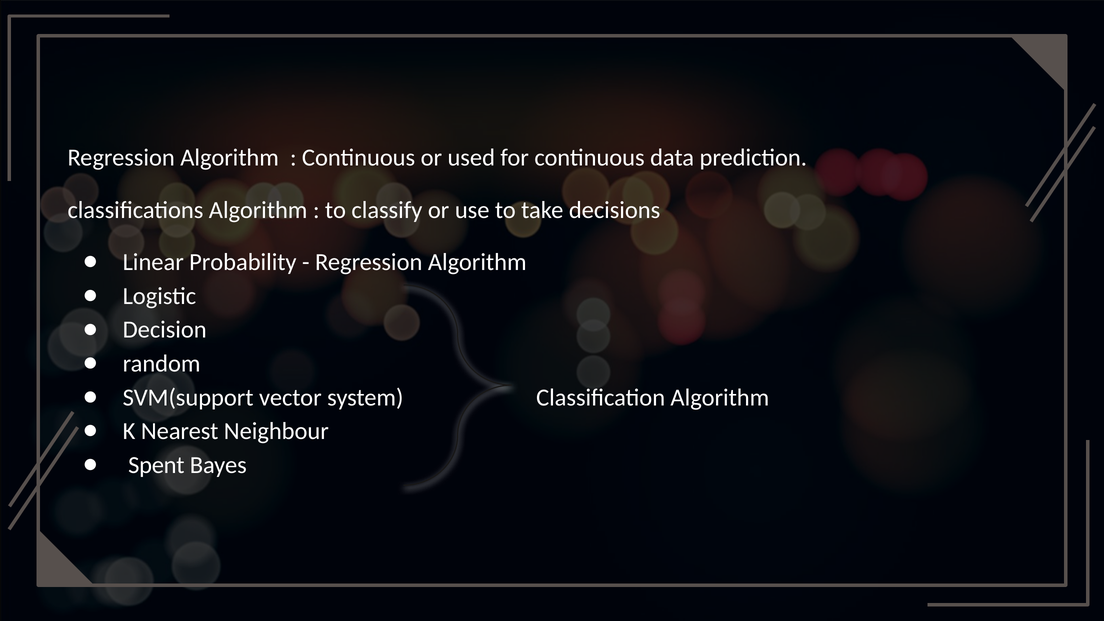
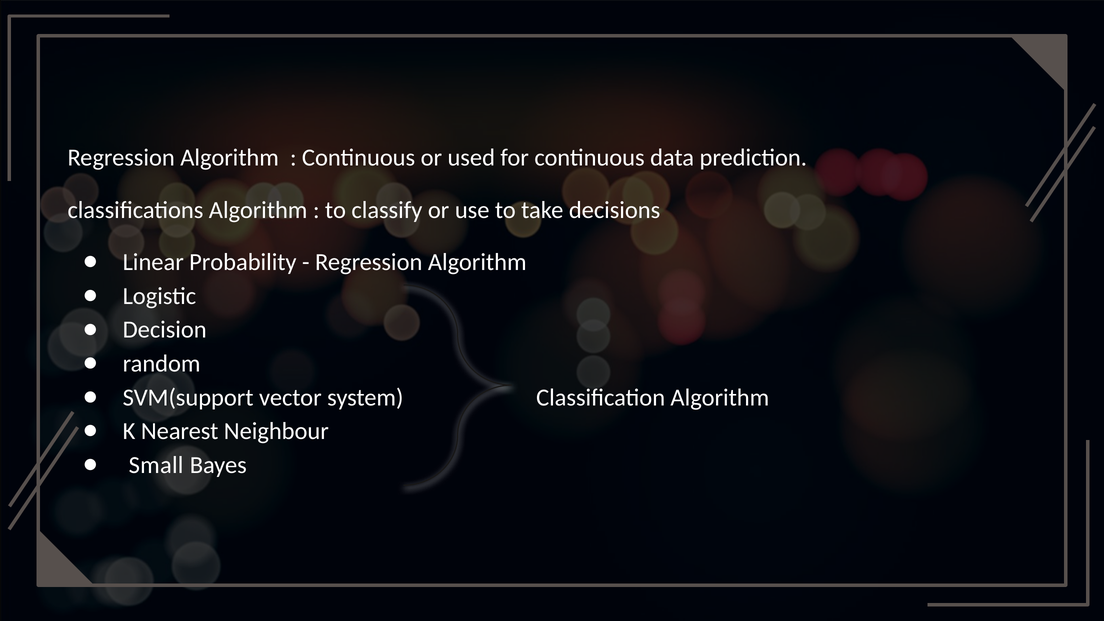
Spent: Spent -> Small
